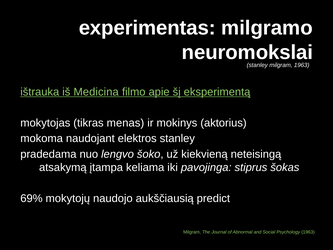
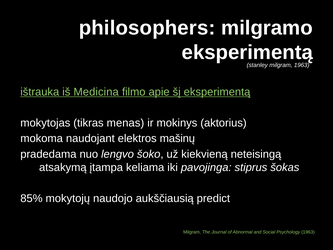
experimentas: experimentas -> philosophers
neuromokslai at (247, 52): neuromokslai -> eksperimentą
elektros stanley: stanley -> mašinų
69%: 69% -> 85%
